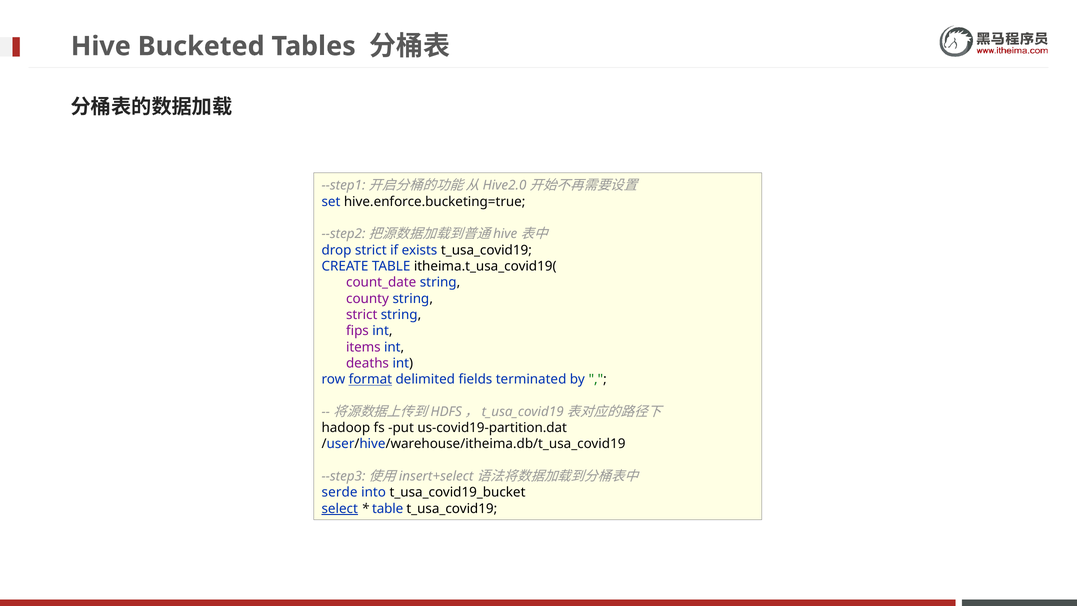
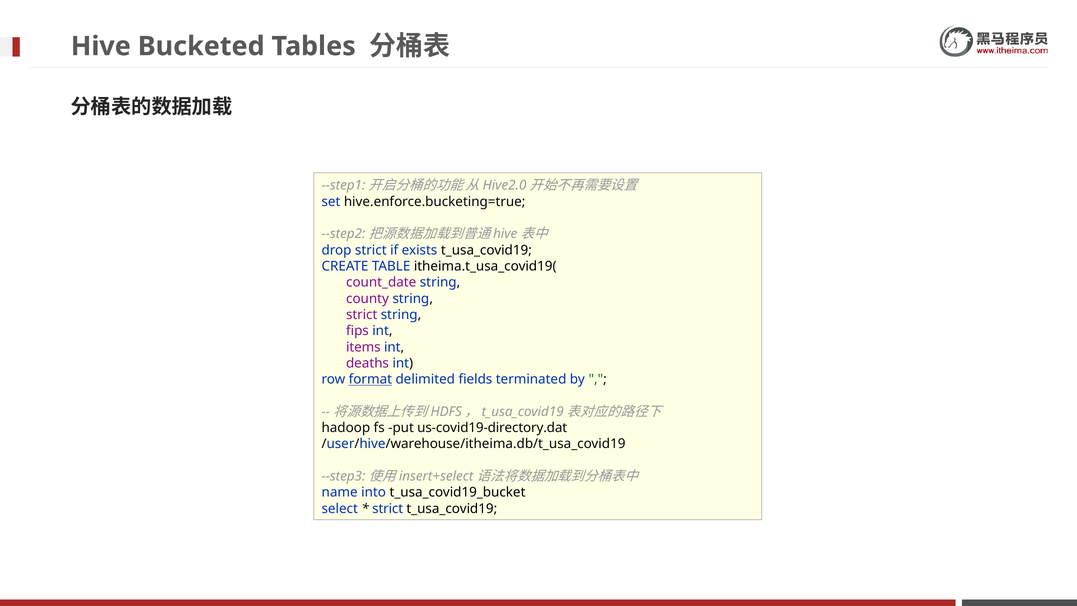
us-covid19-partition.dat: us-covid19-partition.dat -> us-covid19-directory.dat
serde: serde -> name
select underline: present -> none
table at (388, 509): table -> strict
